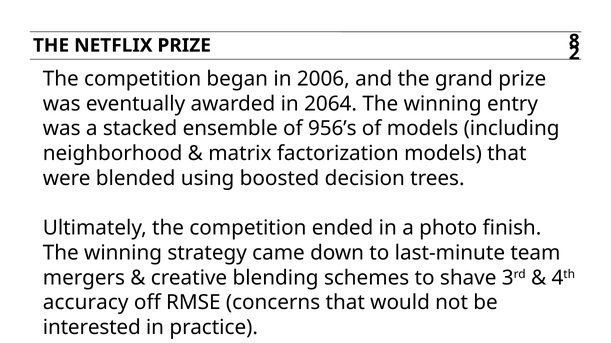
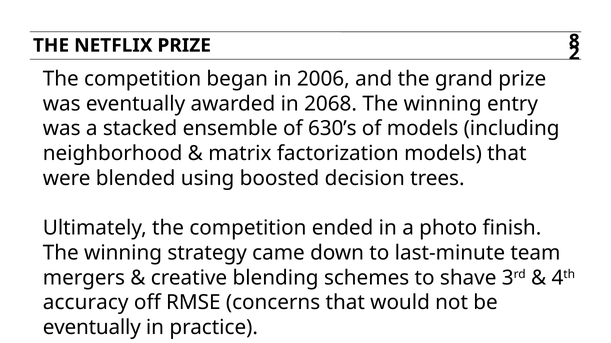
2064: 2064 -> 2068
956’s: 956’s -> 630’s
interested at (92, 327): interested -> eventually
